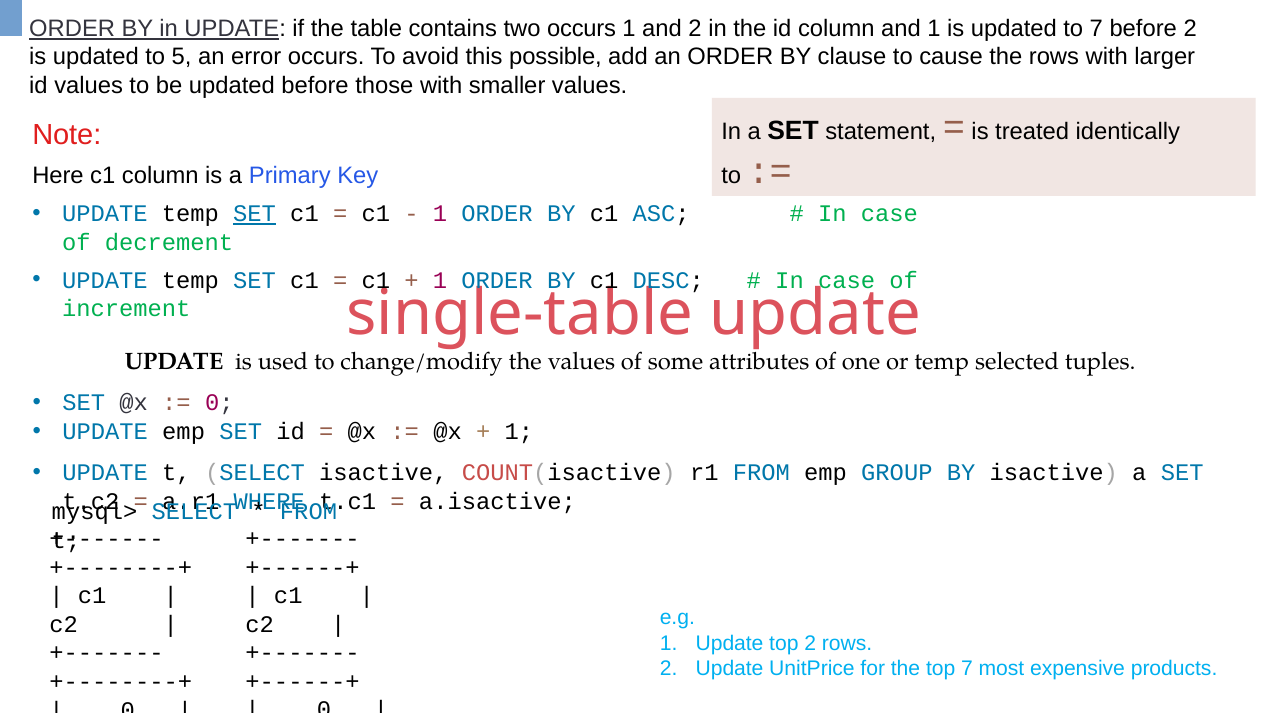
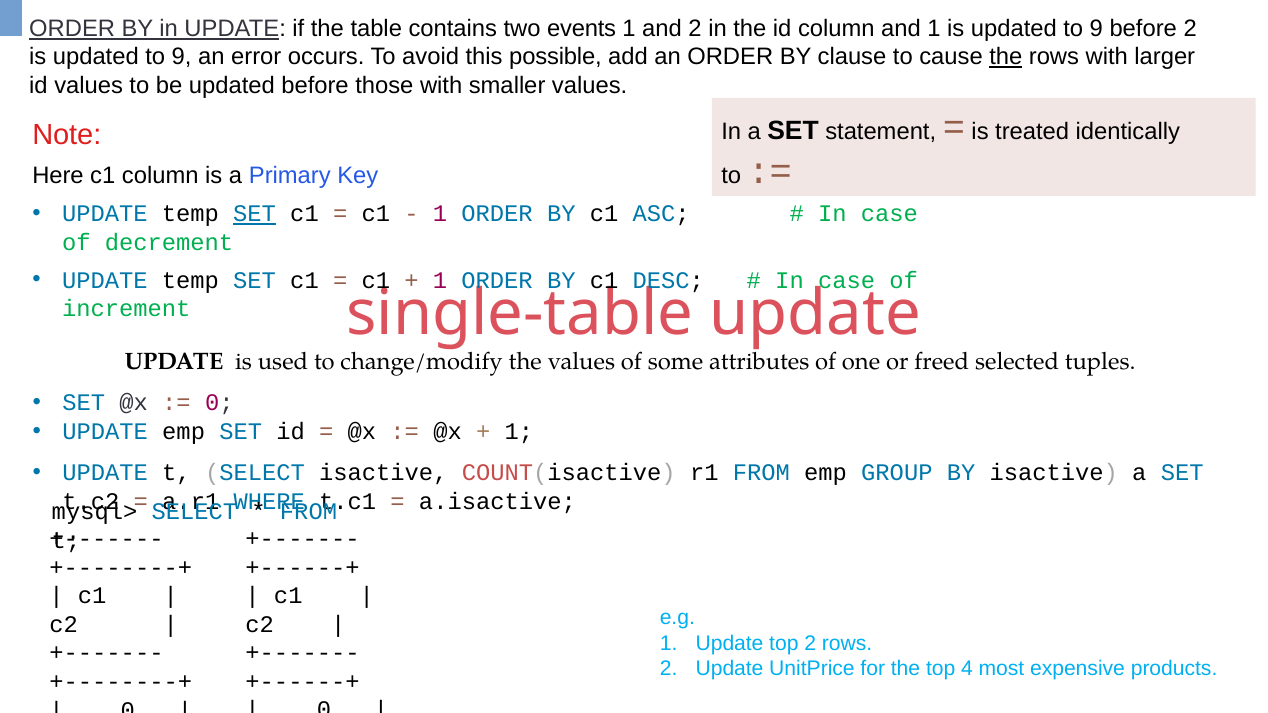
two occurs: occurs -> events
7 at (1096, 28): 7 -> 9
5 at (182, 57): 5 -> 9
the at (1006, 57) underline: none -> present
or temp: temp -> freed
top 7: 7 -> 4
